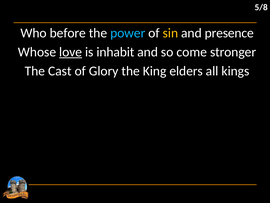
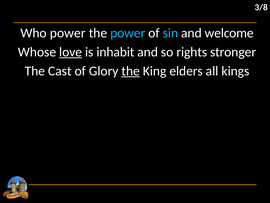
5/8: 5/8 -> 3/8
Who before: before -> power
sin colour: yellow -> light blue
presence: presence -> welcome
come: come -> rights
the at (131, 71) underline: none -> present
